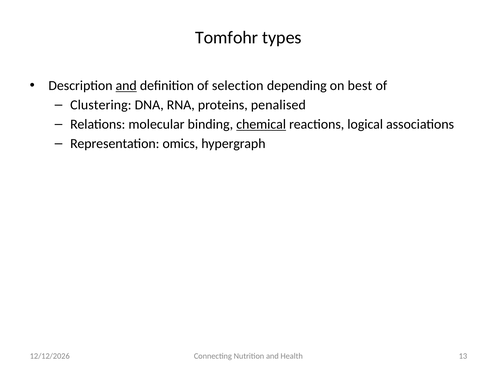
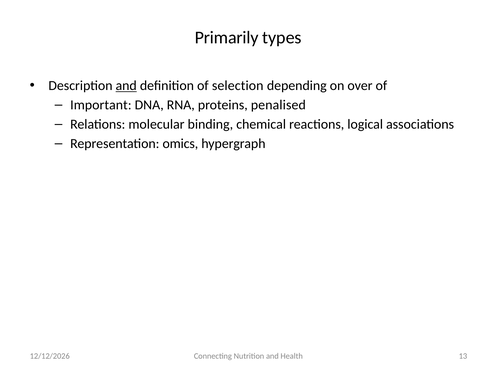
Tomfohr: Tomfohr -> Primarily
best: best -> over
Clustering: Clustering -> Important
chemical underline: present -> none
